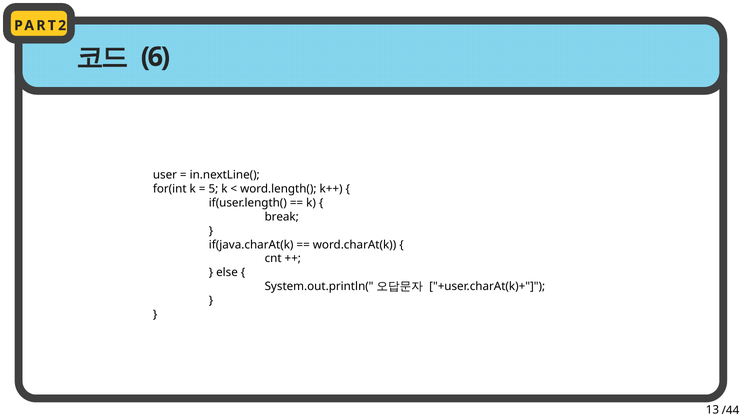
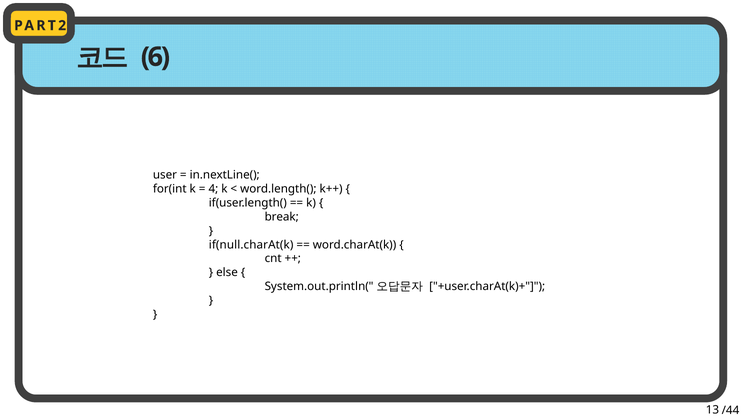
5: 5 -> 4
if(java.charAt(k: if(java.charAt(k -> if(null.charAt(k
